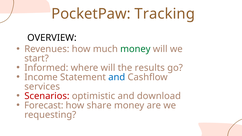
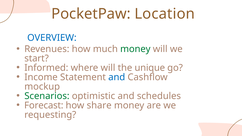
Tracking: Tracking -> Location
OVERVIEW colour: black -> blue
results: results -> unique
services: services -> mockup
Scenarios colour: red -> green
download: download -> schedules
